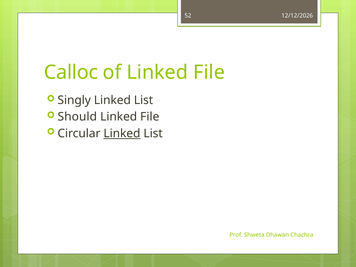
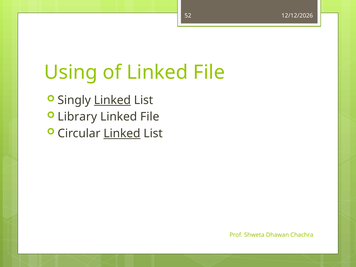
Calloc: Calloc -> Using
Linked at (112, 100) underline: none -> present
Should: Should -> Library
